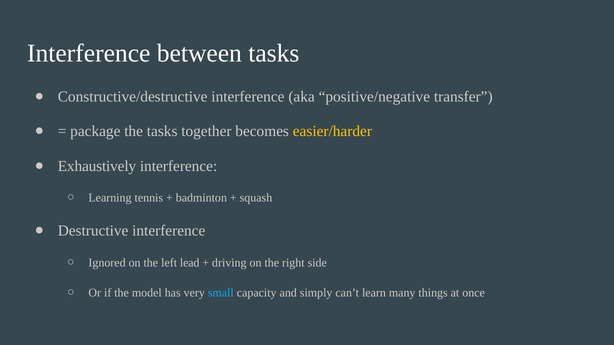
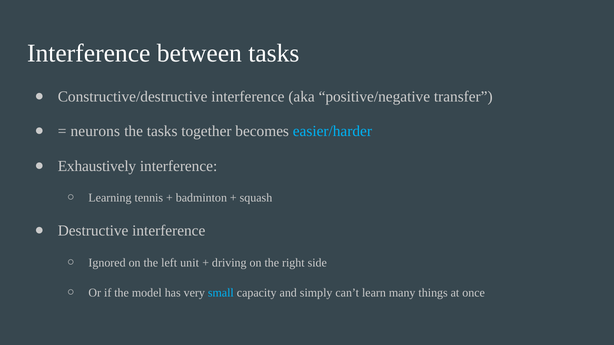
package: package -> neurons
easier/harder colour: yellow -> light blue
lead: lead -> unit
